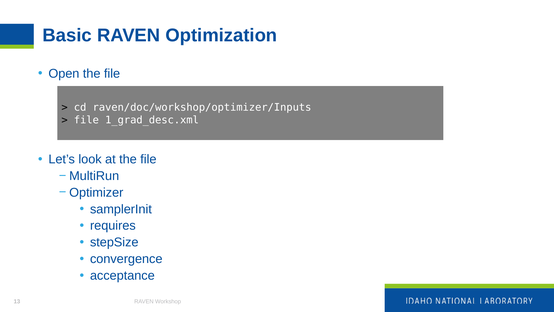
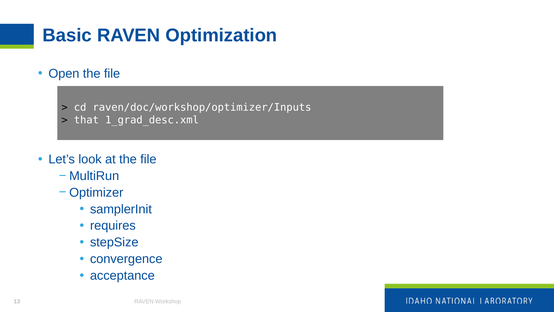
file at (86, 120): file -> that
